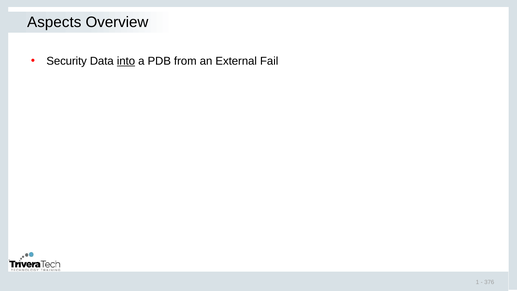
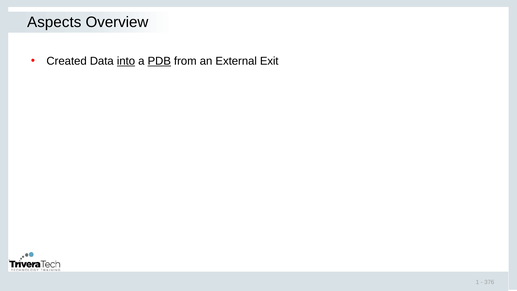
Security: Security -> Created
PDB underline: none -> present
Fail: Fail -> Exit
